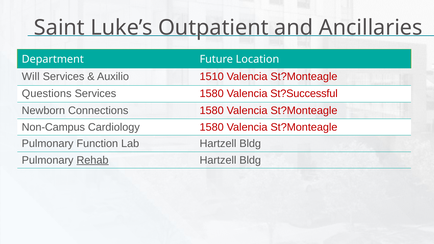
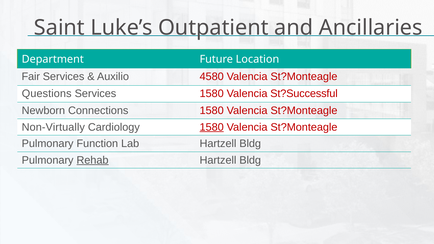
Will: Will -> Fair
1510: 1510 -> 4580
Non-Campus: Non-Campus -> Non-Virtually
1580 at (212, 127) underline: none -> present
